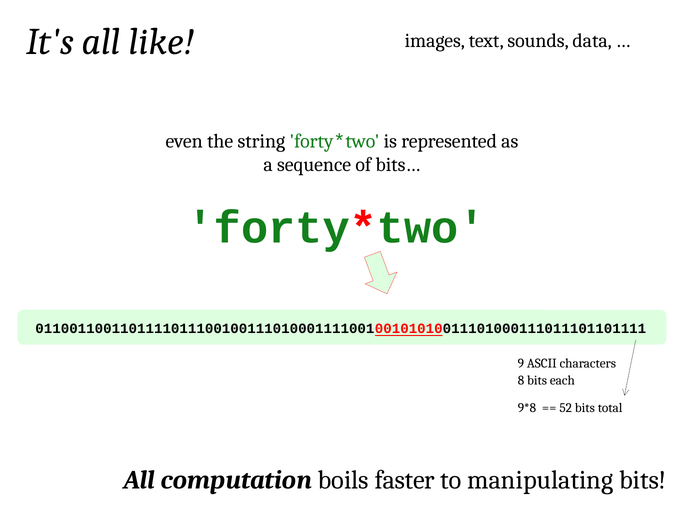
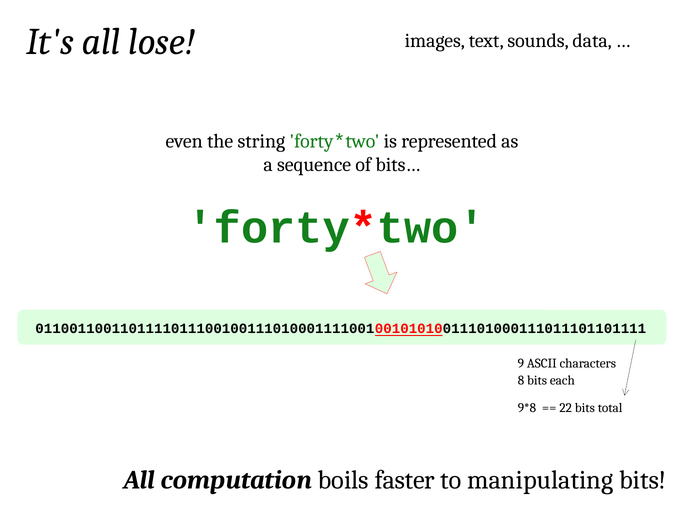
like: like -> lose
52: 52 -> 22
